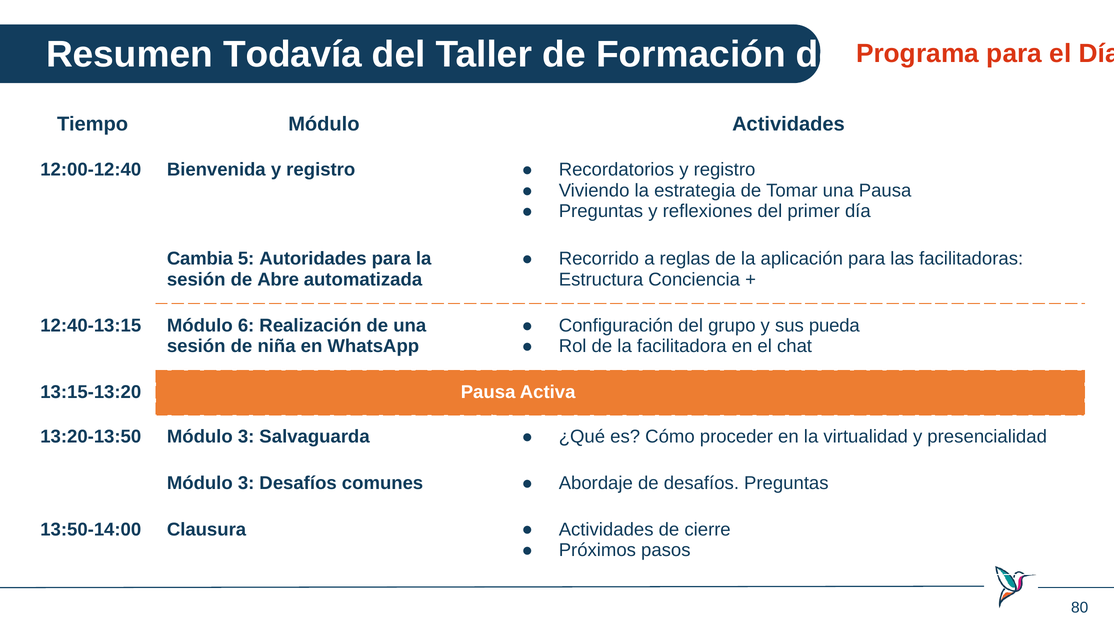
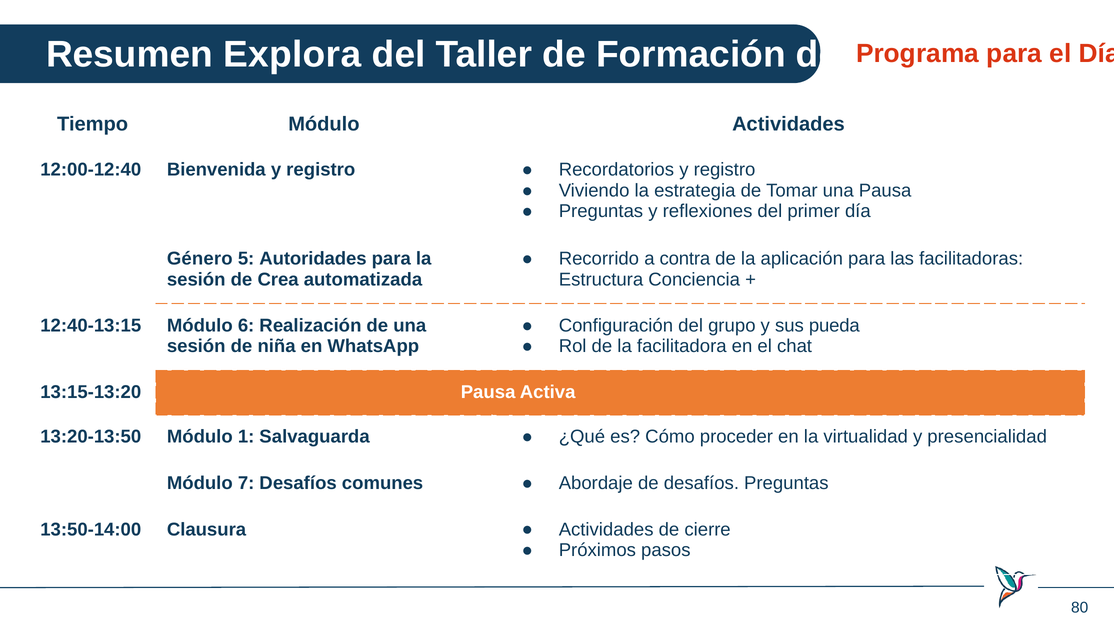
Todavía: Todavía -> Explora
reglas: reglas -> contra
Cambia: Cambia -> Género
Abre: Abre -> Crea
13:20-13:50 Módulo 3: 3 -> 1
3 at (246, 484): 3 -> 7
